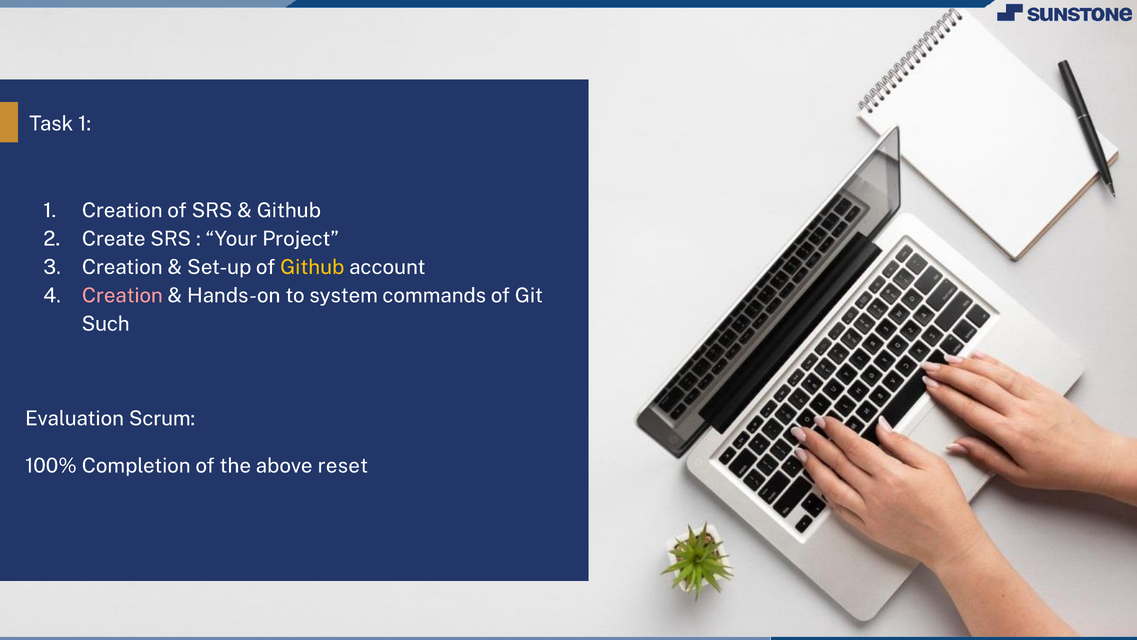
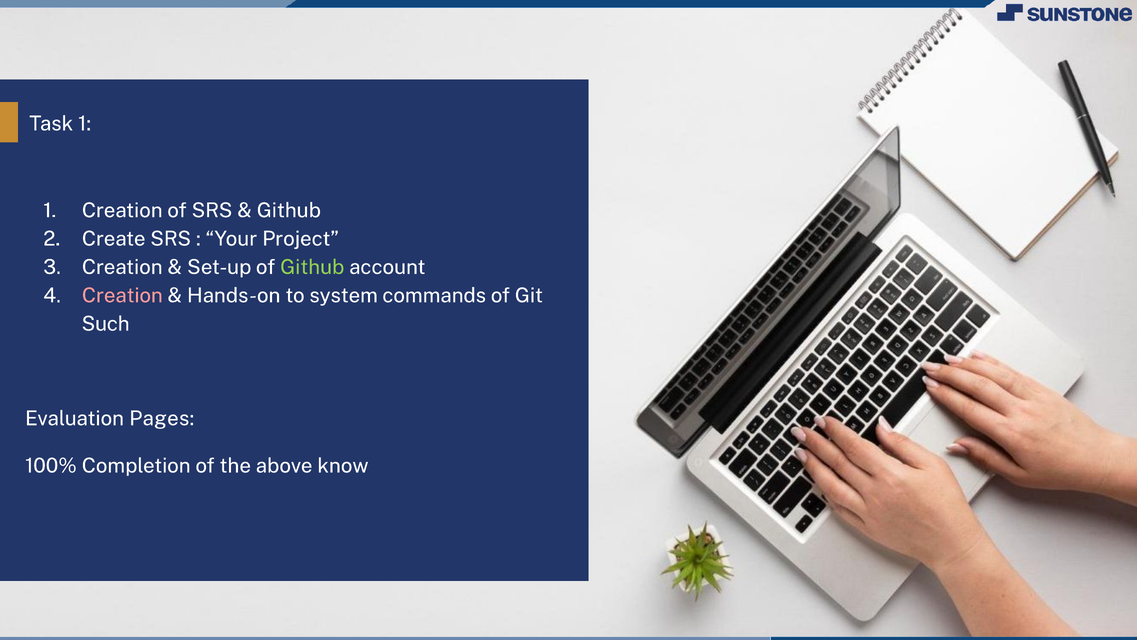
Github at (312, 267) colour: yellow -> light green
Scrum: Scrum -> Pages
reset: reset -> know
